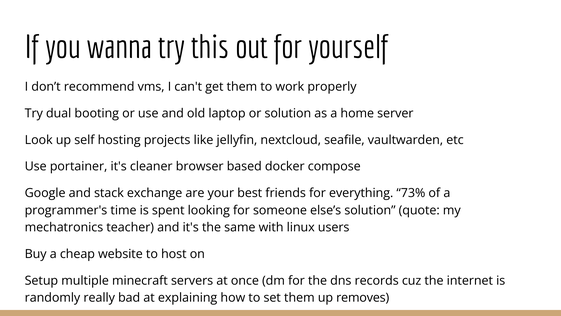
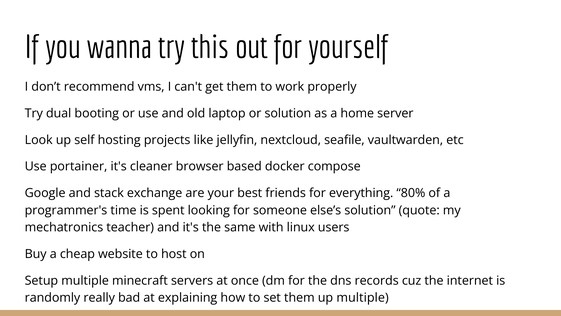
73%: 73% -> 80%
up removes: removes -> multiple
